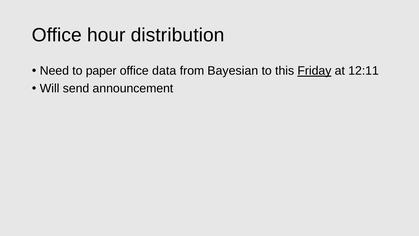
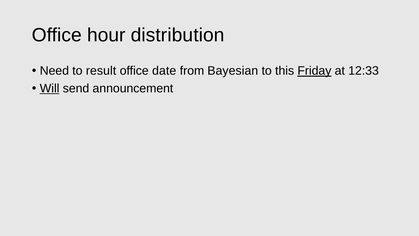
paper: paper -> result
data: data -> date
12:11: 12:11 -> 12:33
Will underline: none -> present
